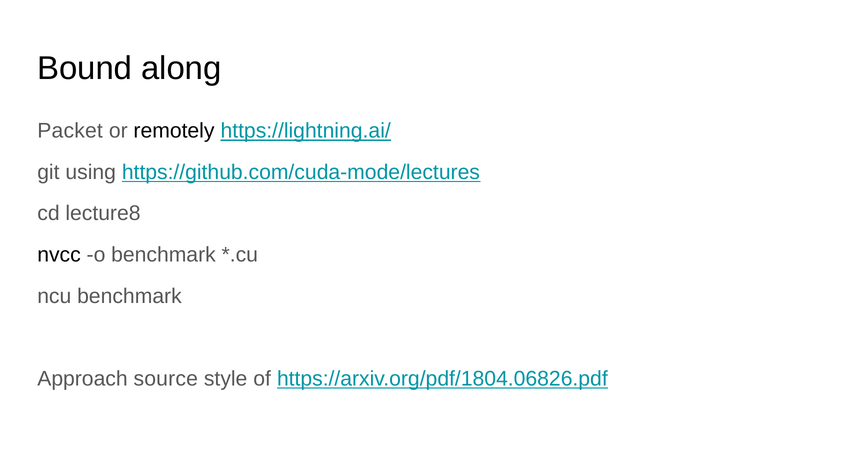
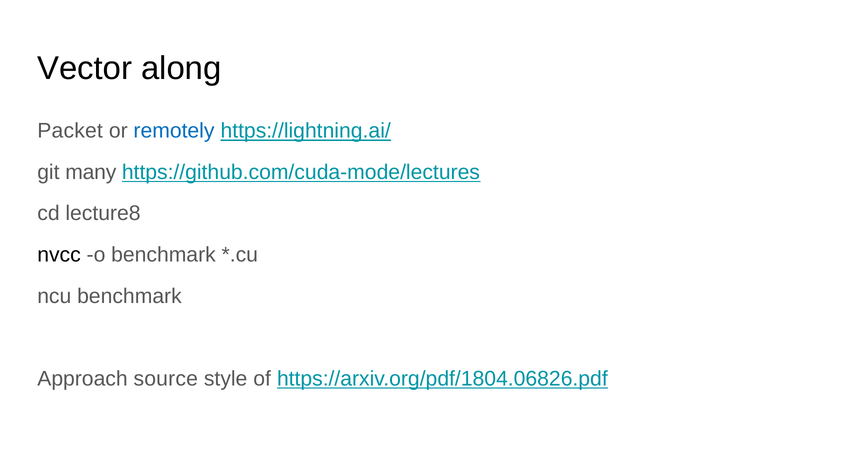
Bound: Bound -> Vector
remotely colour: black -> blue
using: using -> many
